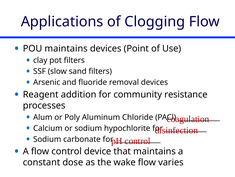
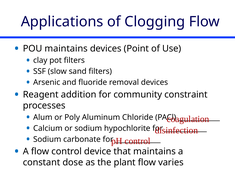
resistance: resistance -> constraint
wake: wake -> plant
